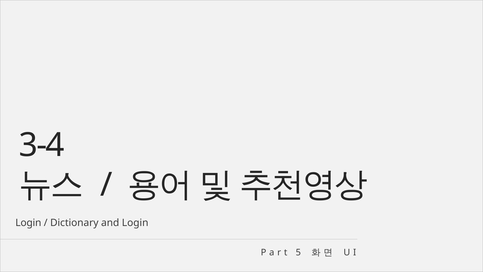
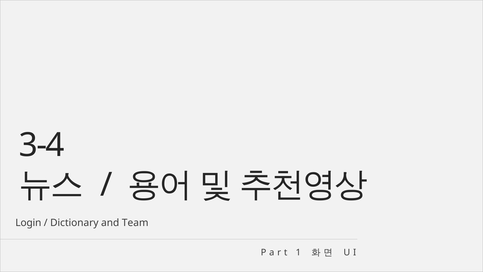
and Login: Login -> Team
5: 5 -> 1
